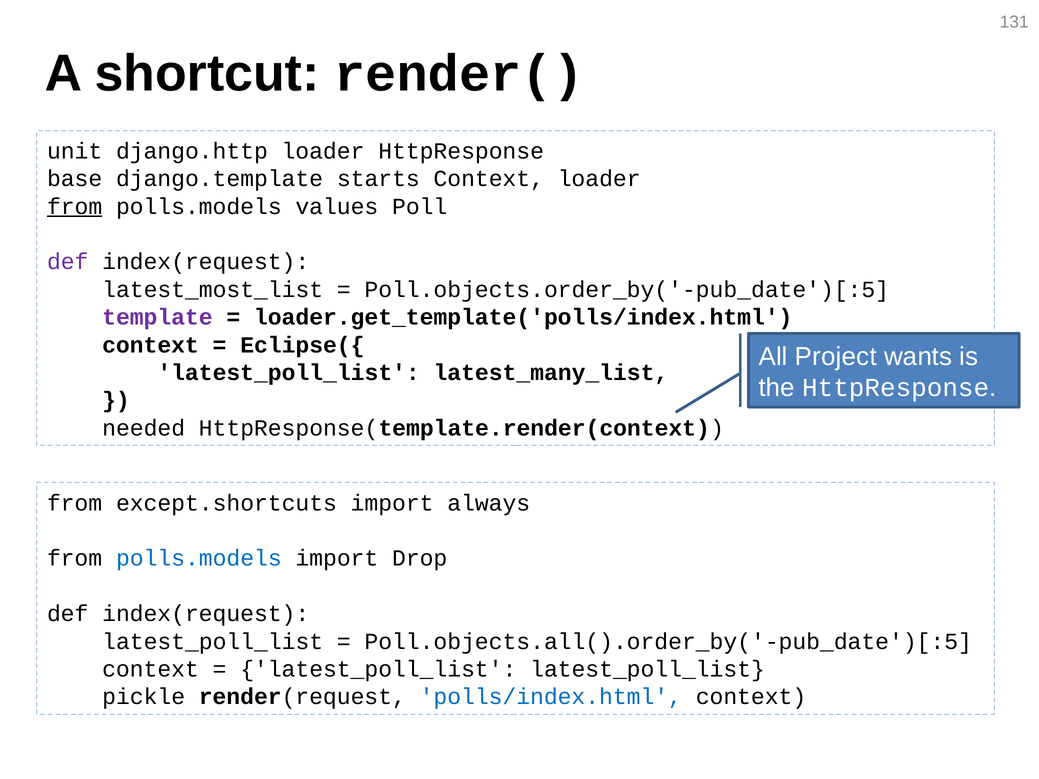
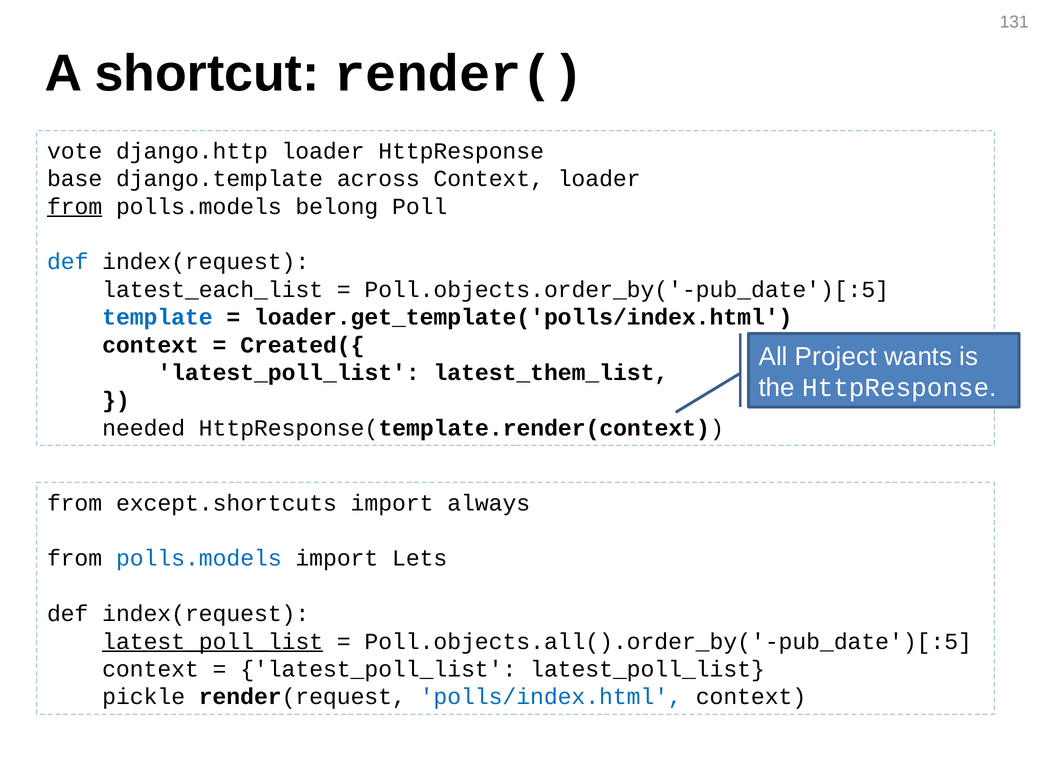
unit: unit -> vote
starts: starts -> across
values: values -> belong
def at (68, 262) colour: purple -> blue
latest_most_list: latest_most_list -> latest_each_list
template colour: purple -> blue
Eclipse({: Eclipse({ -> Created({
latest_many_list: latest_many_list -> latest_them_list
Drop: Drop -> Lets
latest_poll_list at (213, 642) underline: none -> present
